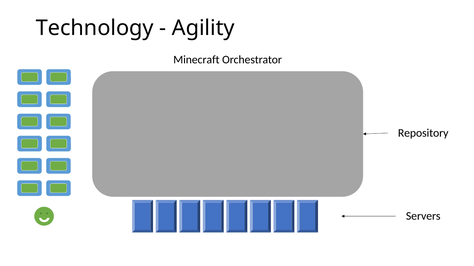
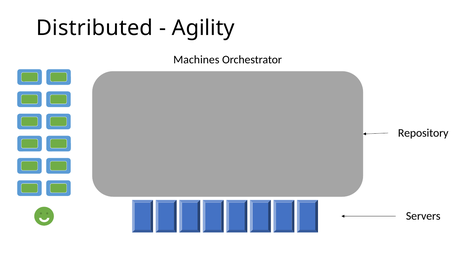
Technology: Technology -> Distributed
Minecraft: Minecraft -> Machines
